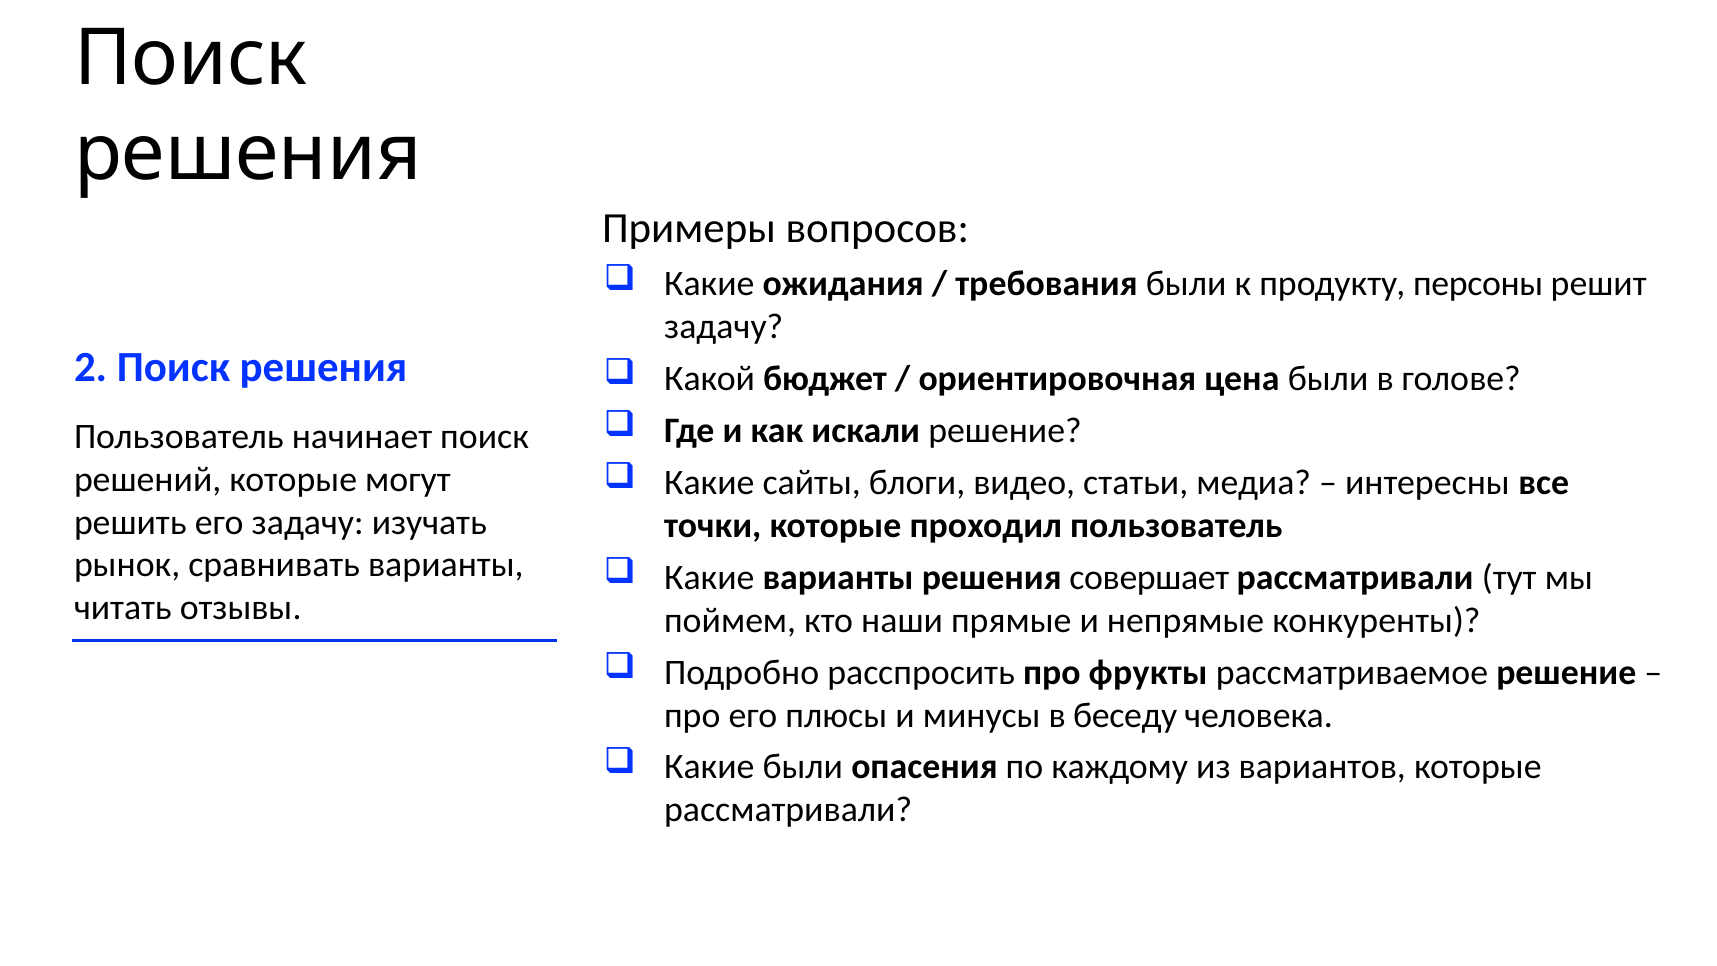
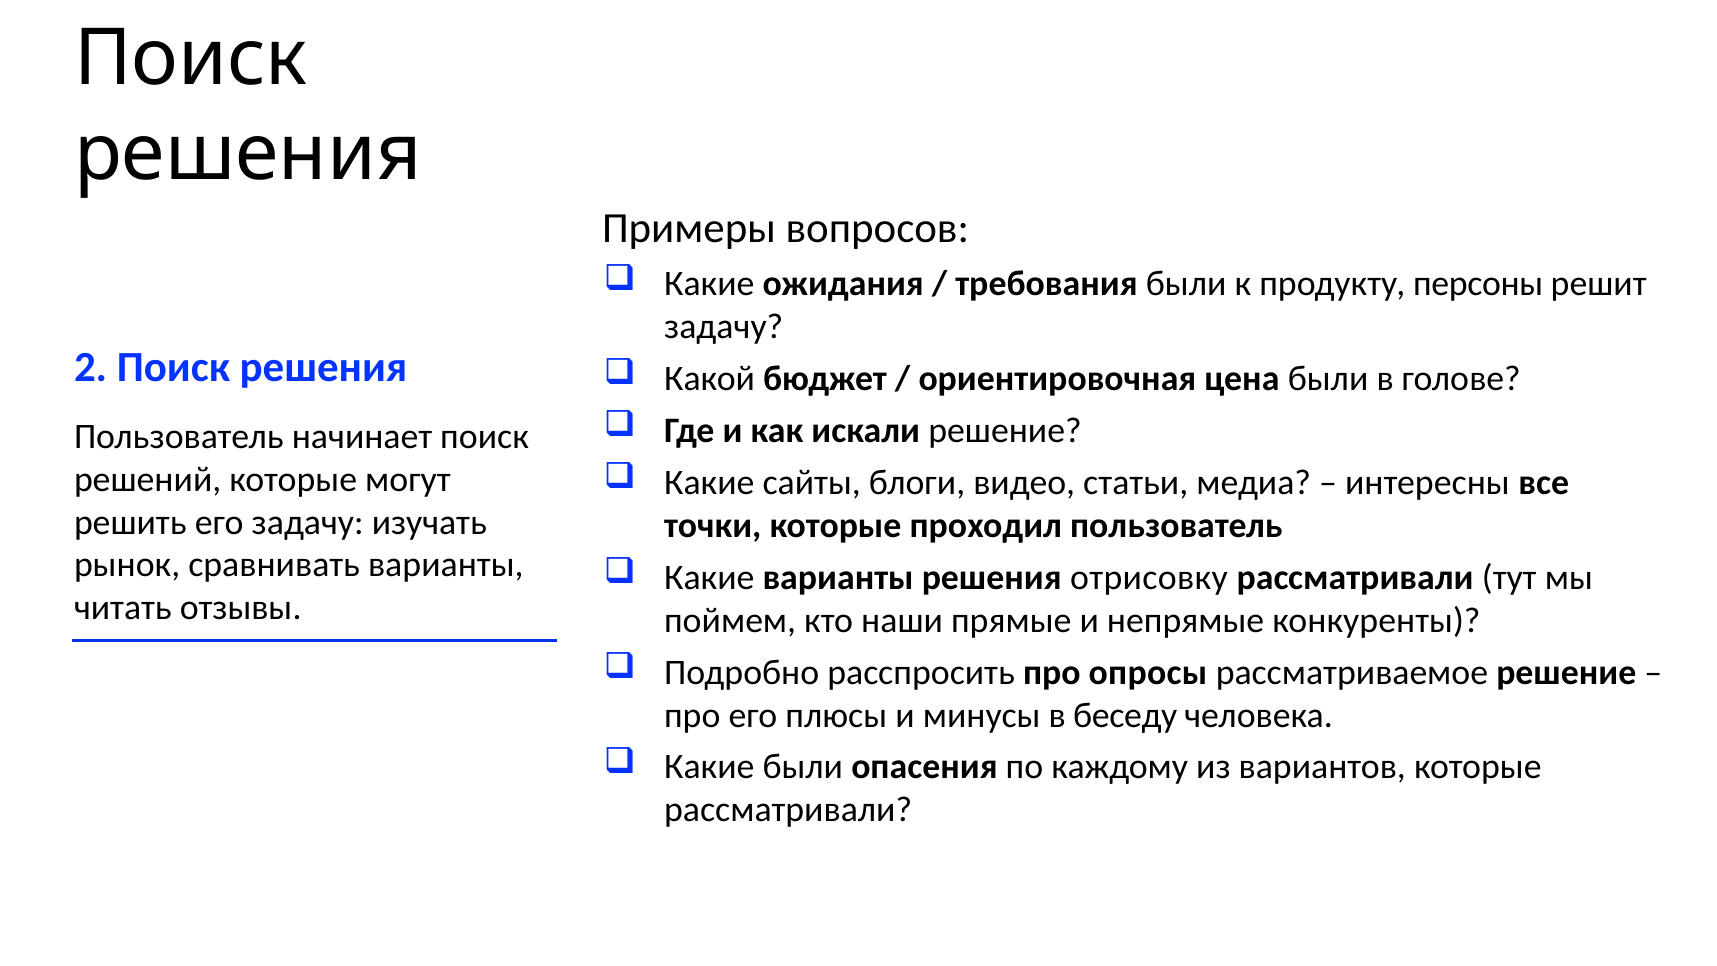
совершает: совершает -> отрисовку
фрукты: фрукты -> опросы
